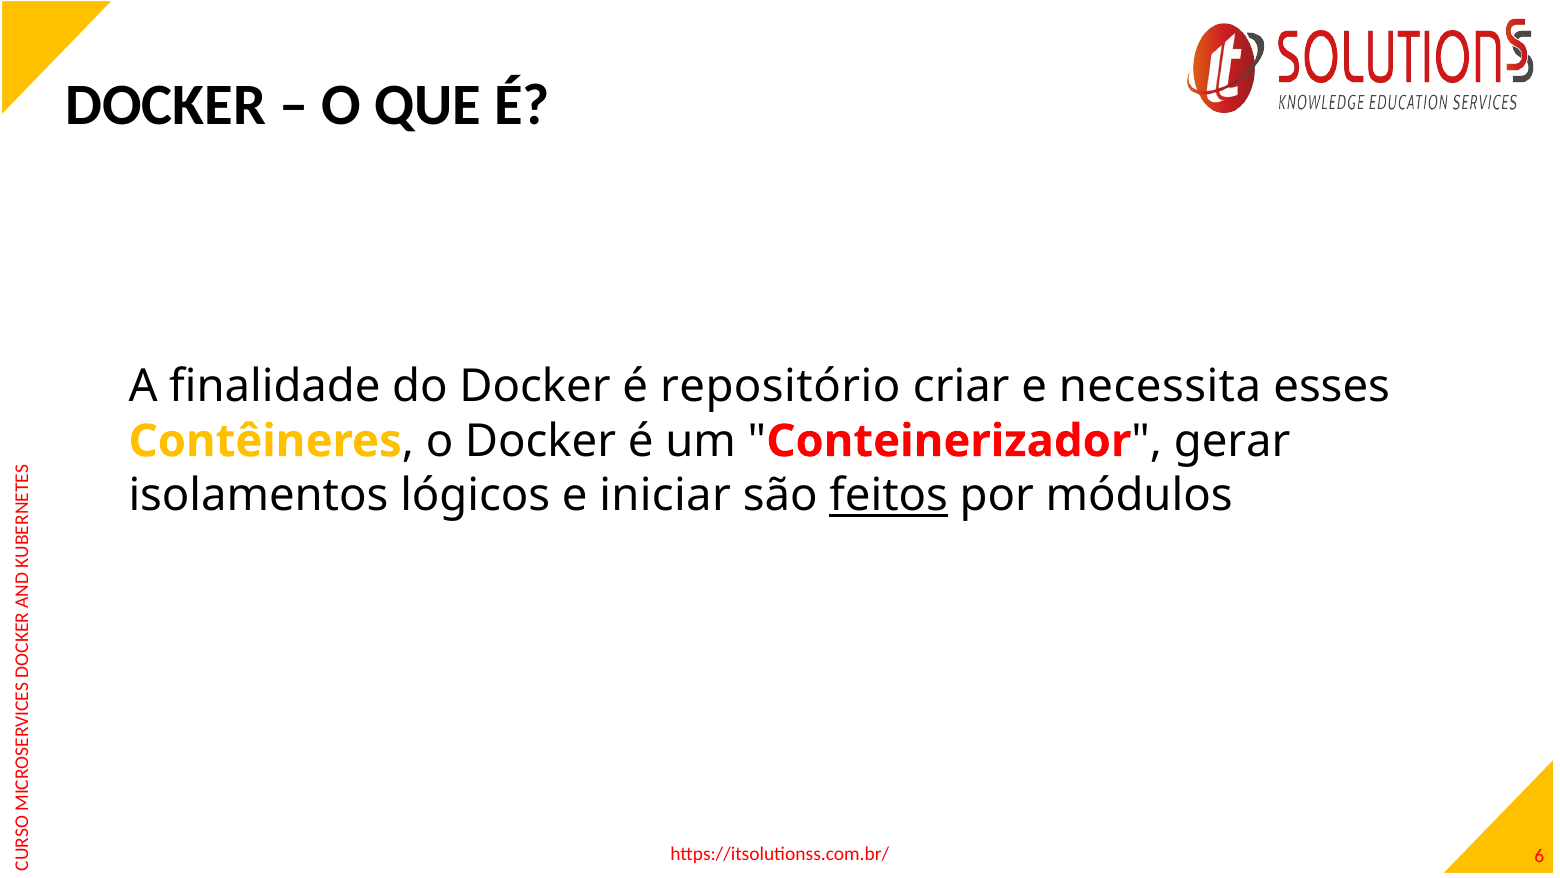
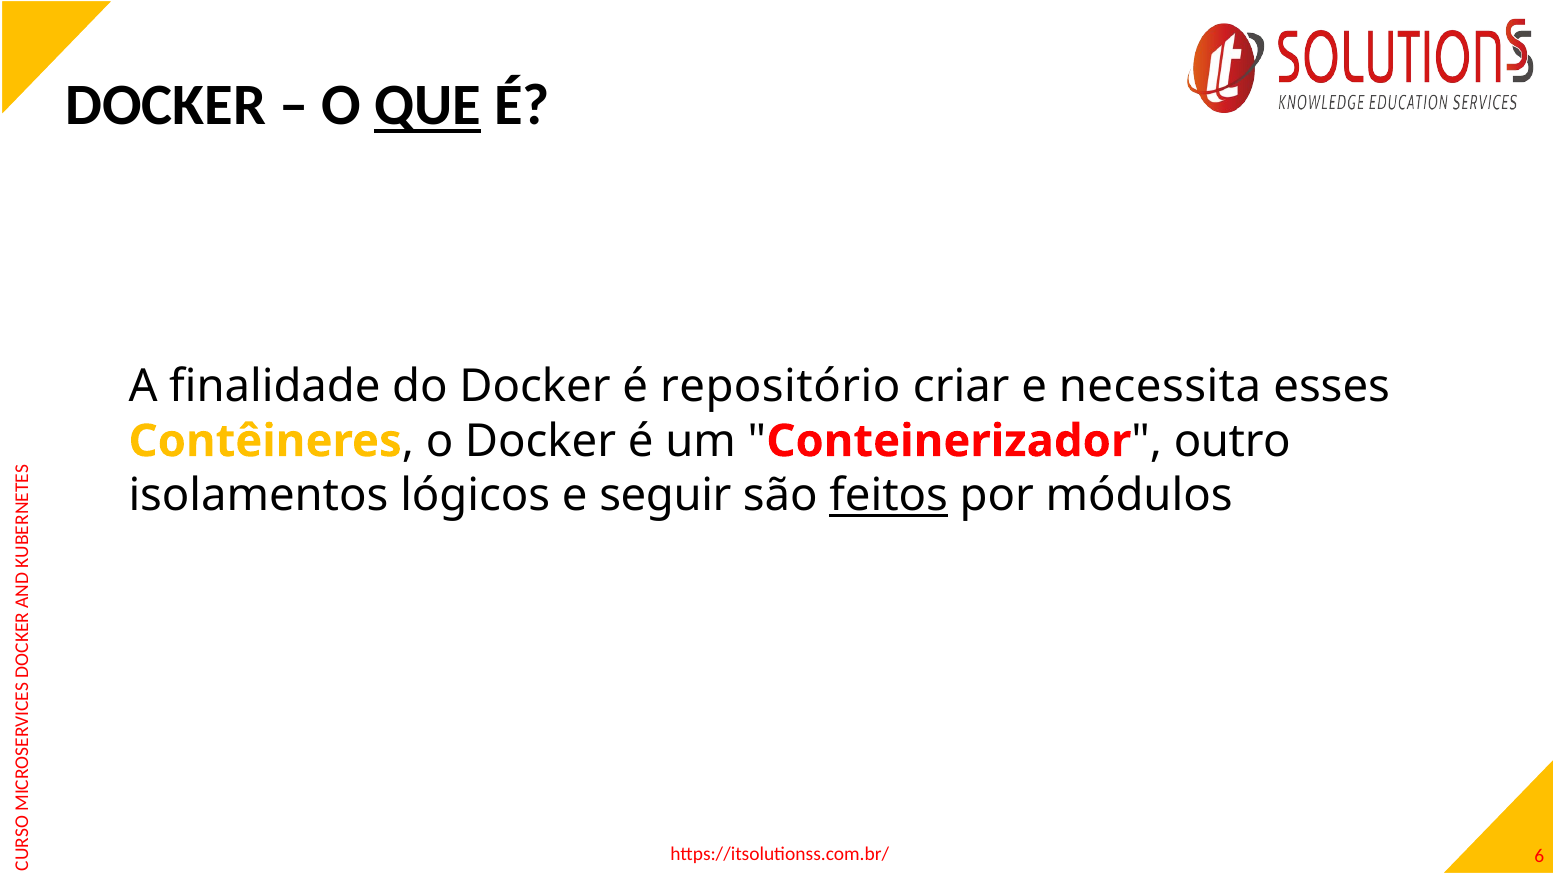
QUE underline: none -> present
gerar: gerar -> outro
iniciar: iniciar -> seguir
